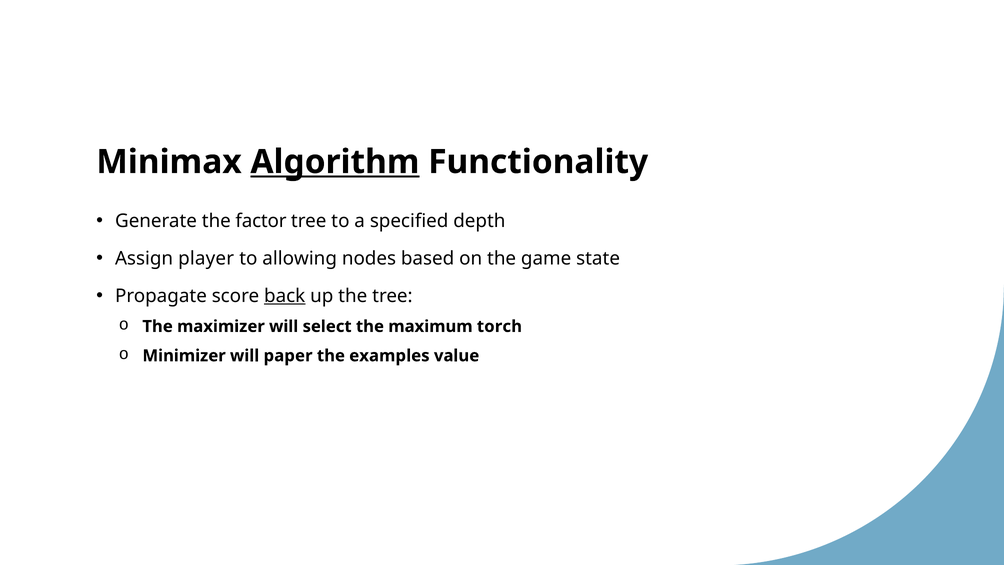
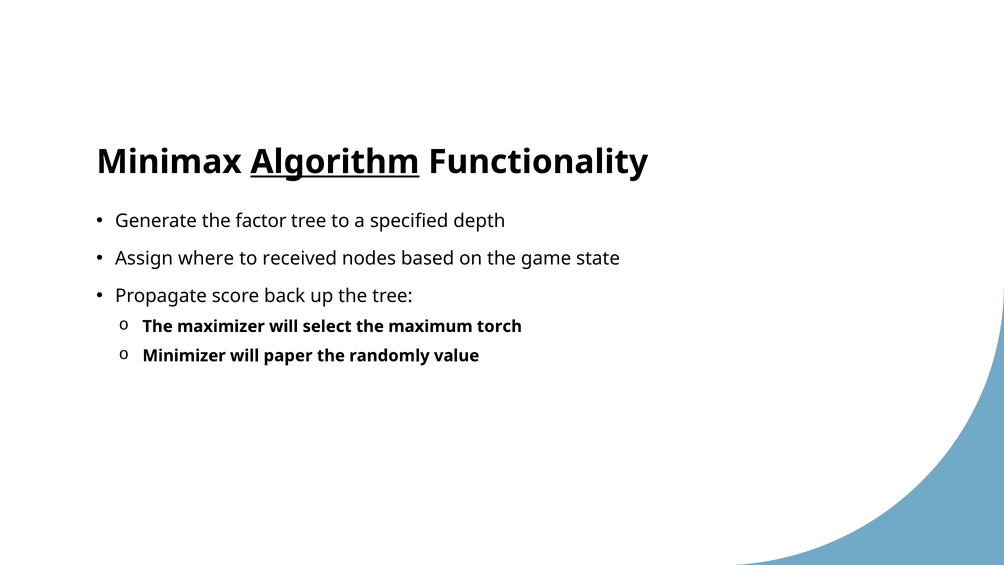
player: player -> where
allowing: allowing -> received
back underline: present -> none
examples: examples -> randomly
